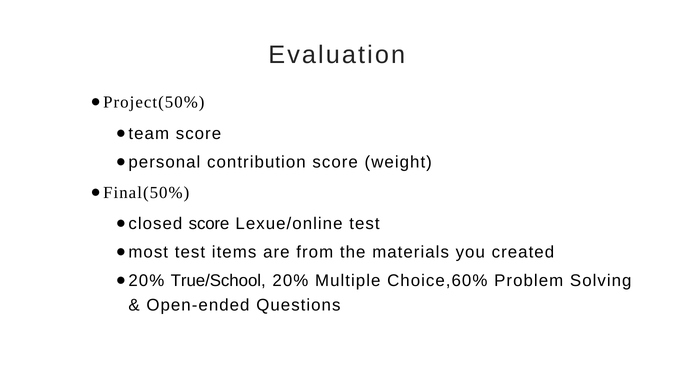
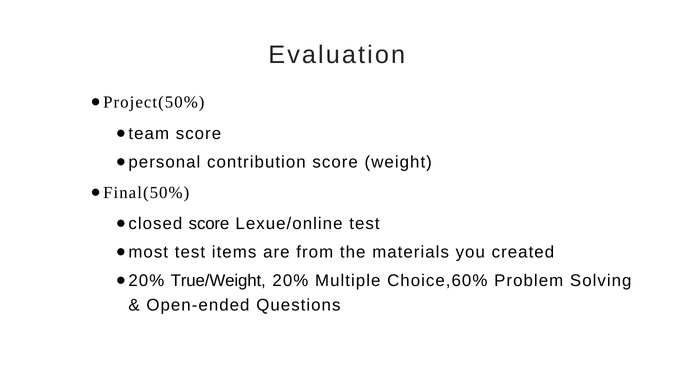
True/School: True/School -> True/Weight
